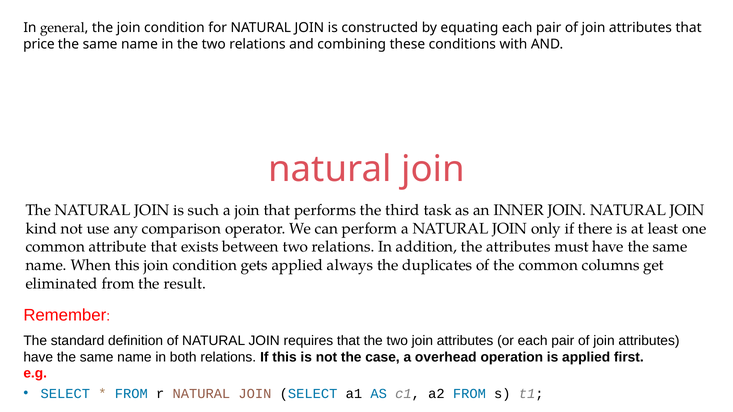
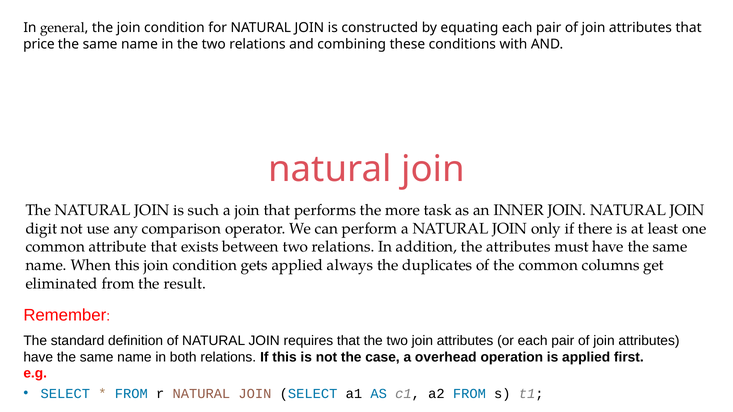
third: third -> more
kind: kind -> digit
